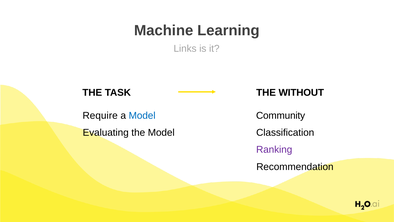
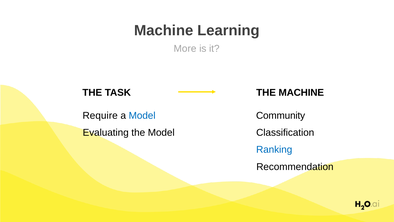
Links: Links -> More
THE WITHOUT: WITHOUT -> MACHINE
Ranking colour: purple -> blue
